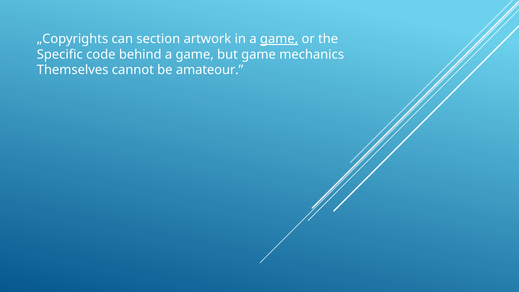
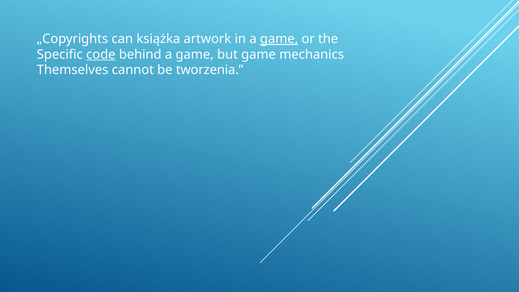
section: section -> książka
code underline: none -> present
amateour: amateour -> tworzenia
